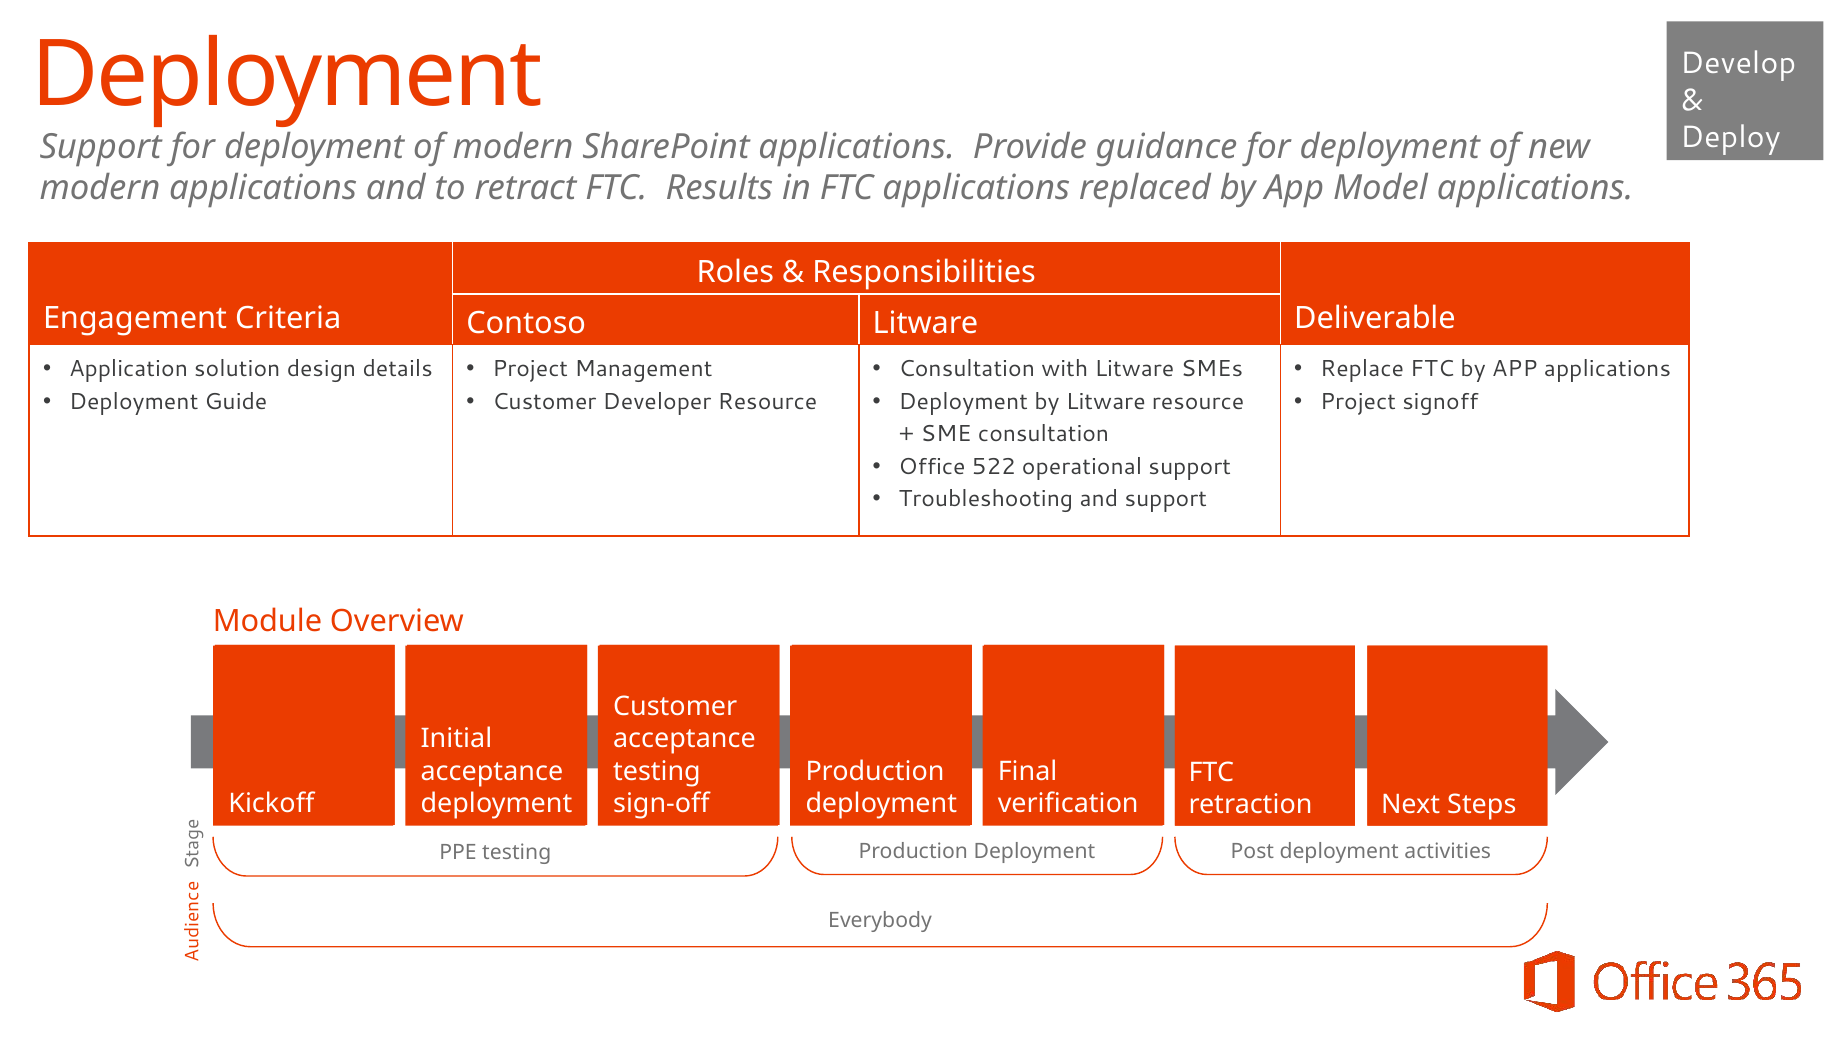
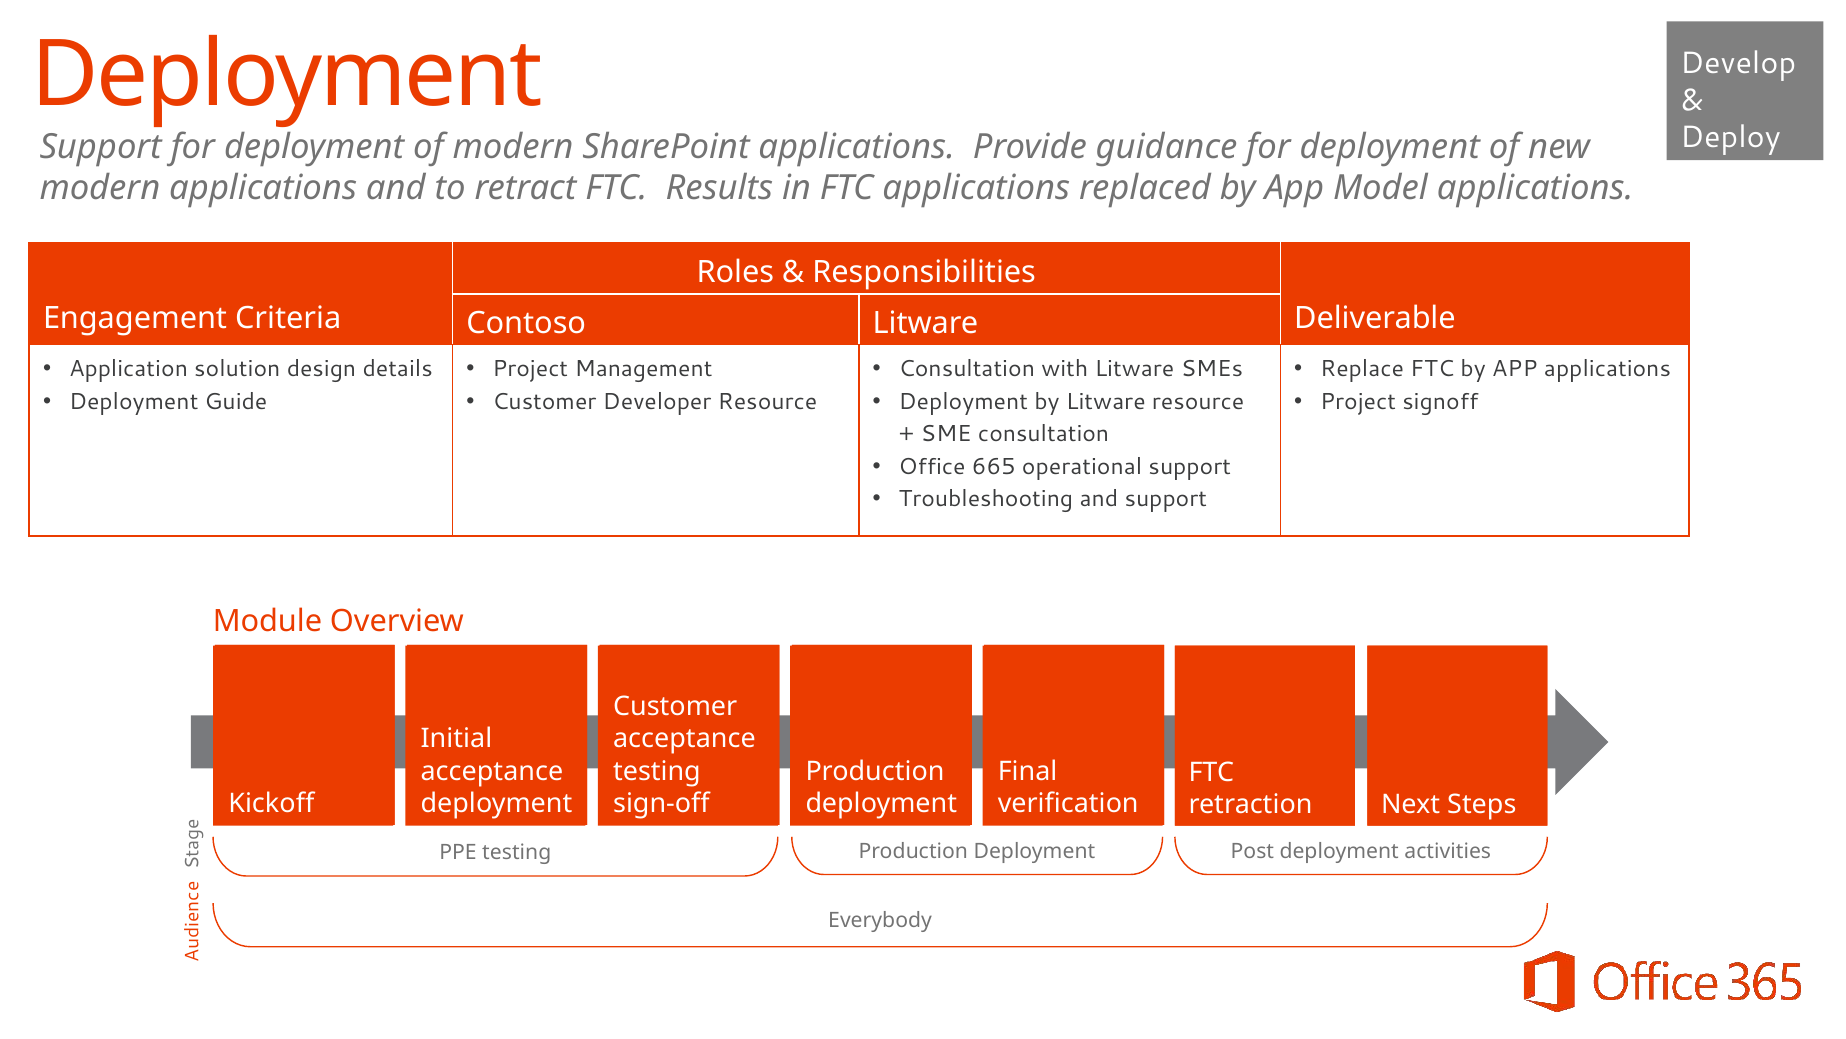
522: 522 -> 665
